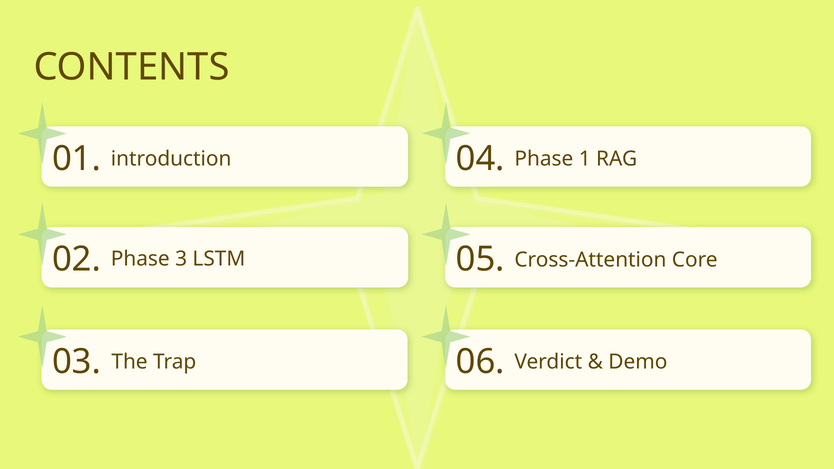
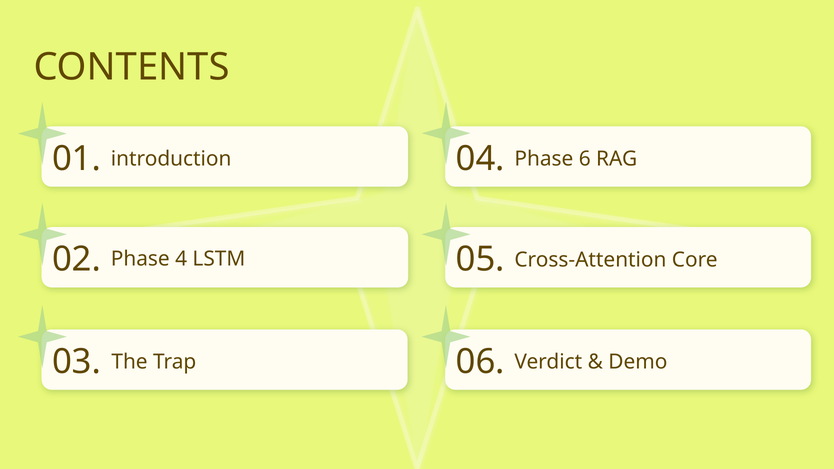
1: 1 -> 6
3: 3 -> 4
